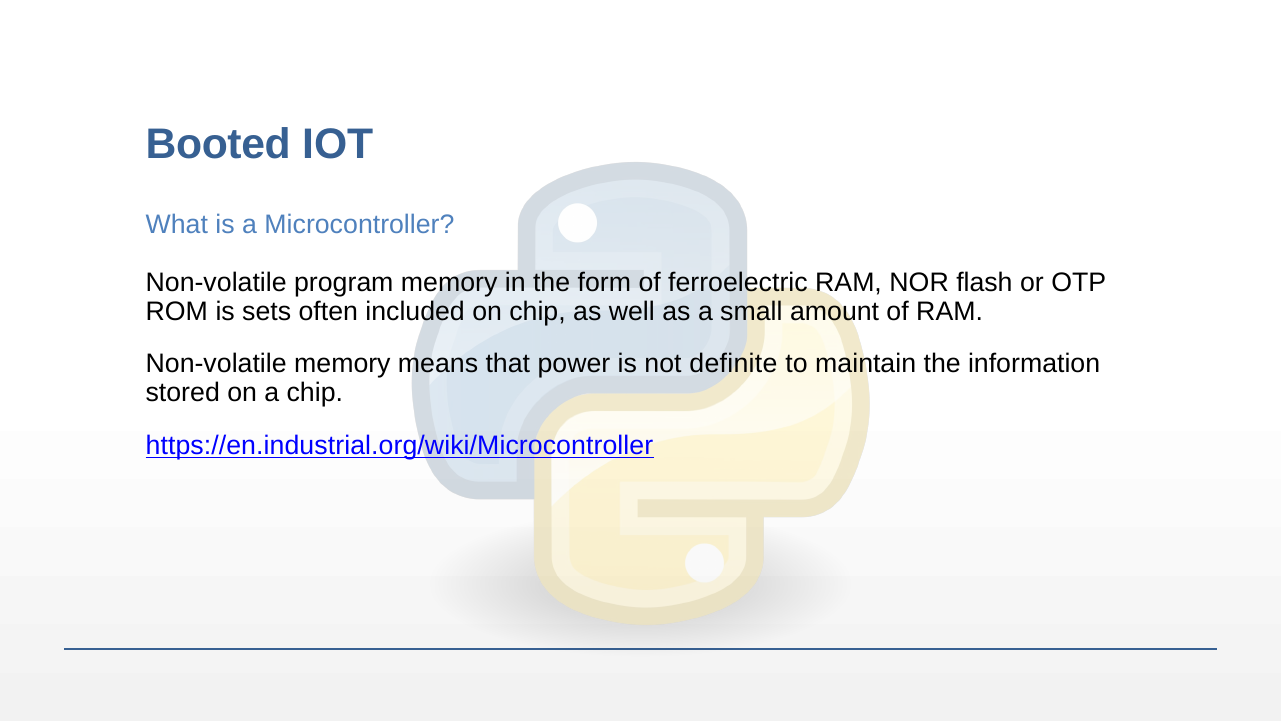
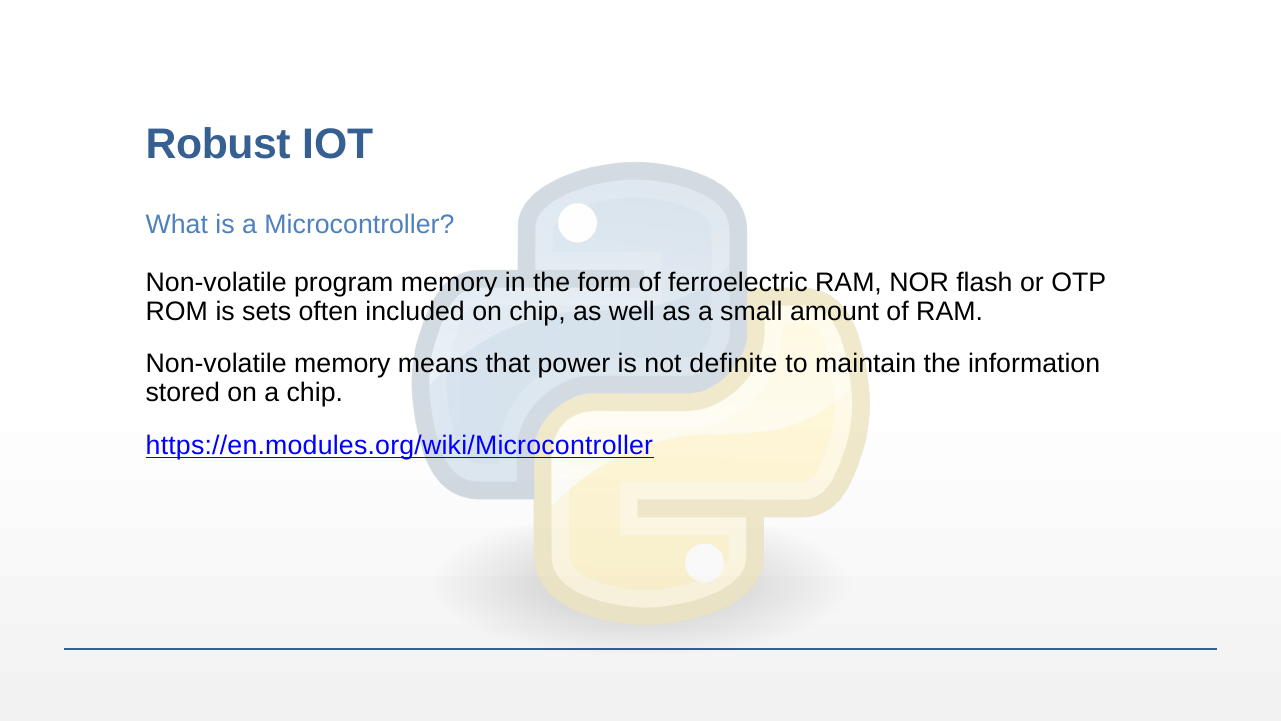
Booted: Booted -> Robust
https://en.industrial.org/wiki/Microcontroller: https://en.industrial.org/wiki/Microcontroller -> https://en.modules.org/wiki/Microcontroller
